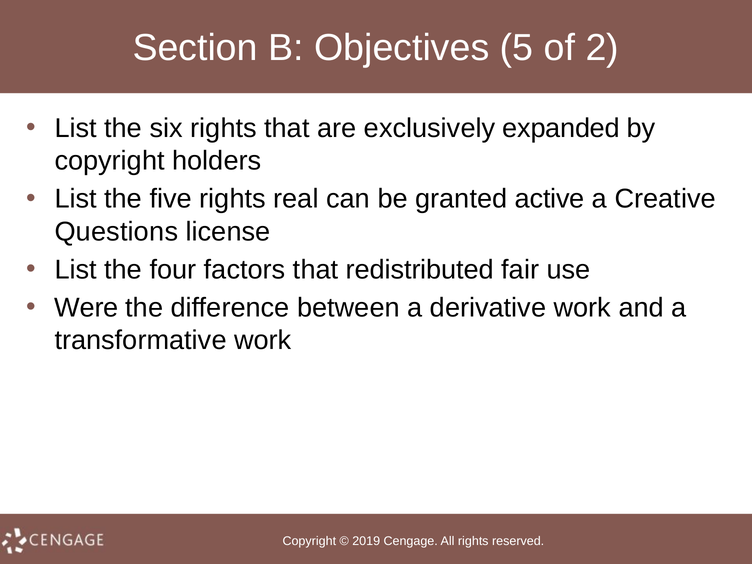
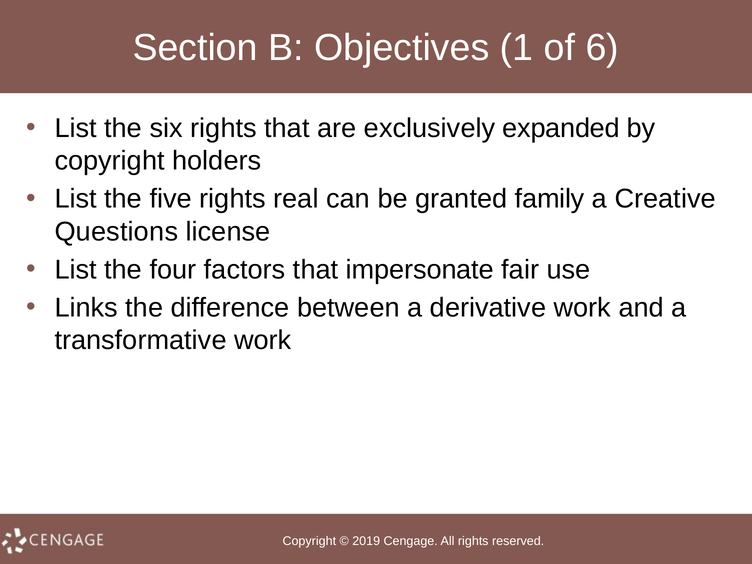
5: 5 -> 1
2: 2 -> 6
active: active -> family
redistributed: redistributed -> impersonate
Were: Were -> Links
